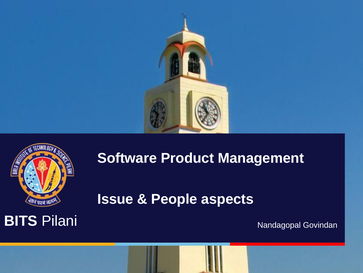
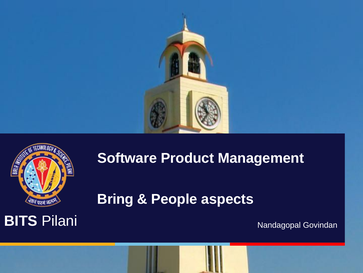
Issue: Issue -> Bring
